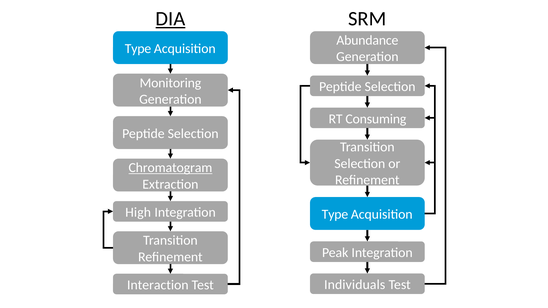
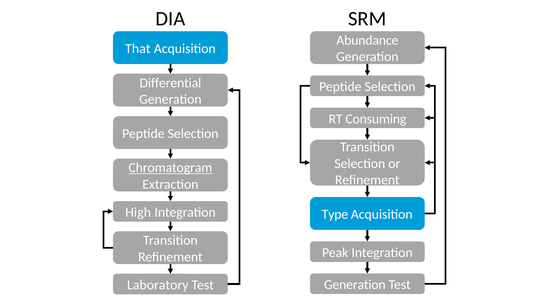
DIA underline: present -> none
Type at (138, 49): Type -> That
Monitoring: Monitoring -> Differential
Individuals at (355, 285): Individuals -> Generation
Interaction: Interaction -> Laboratory
